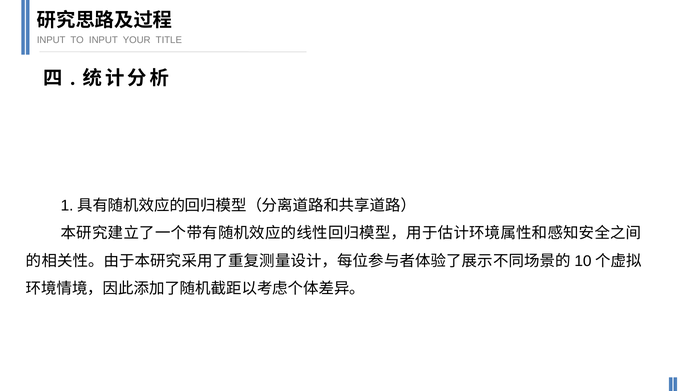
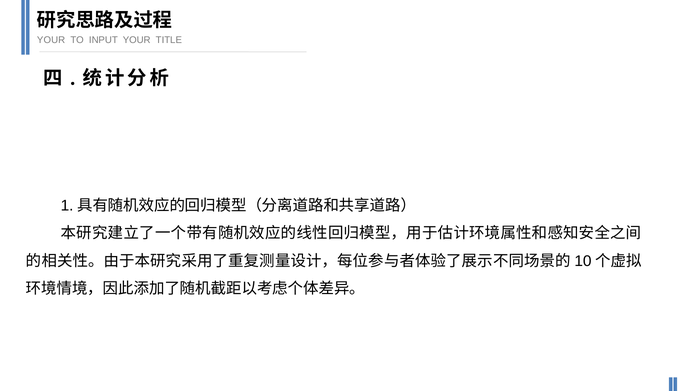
INPUT at (51, 40): INPUT -> YOUR
